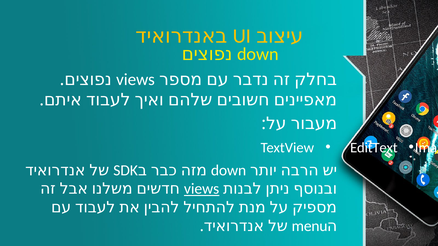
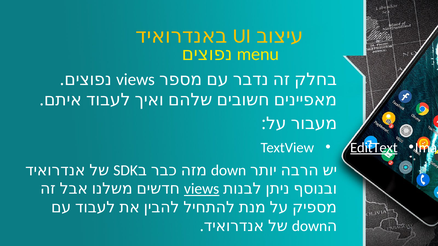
down at (258, 54): down -> menu
EditText underline: none -> present
menu at (310, 226): menu -> down
